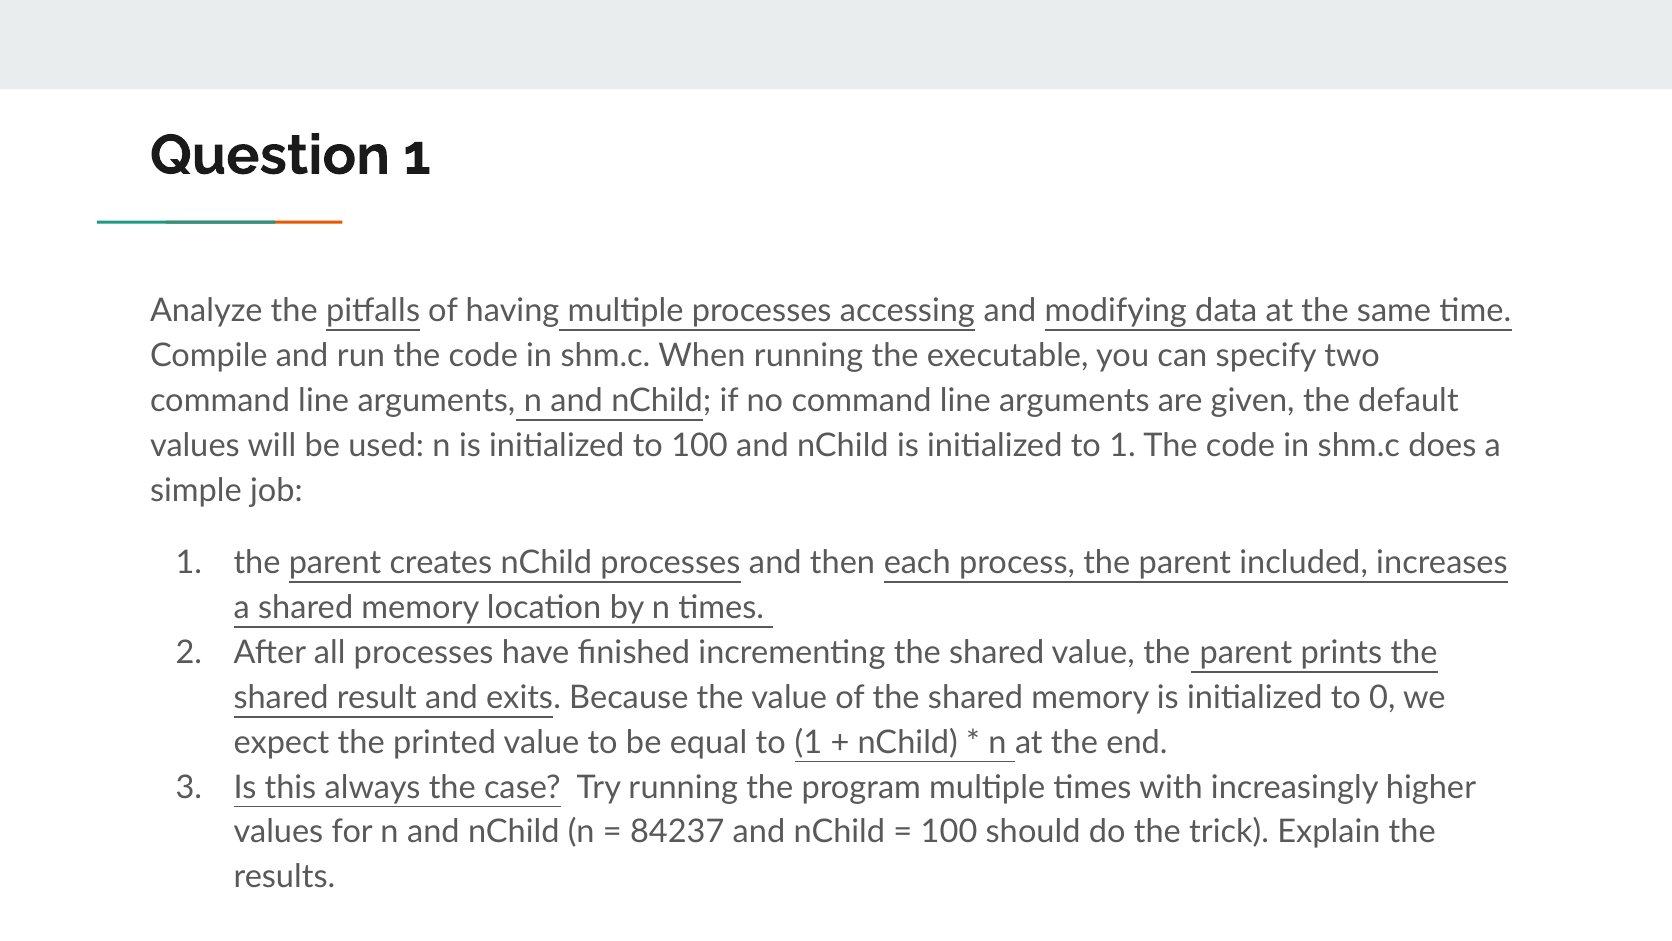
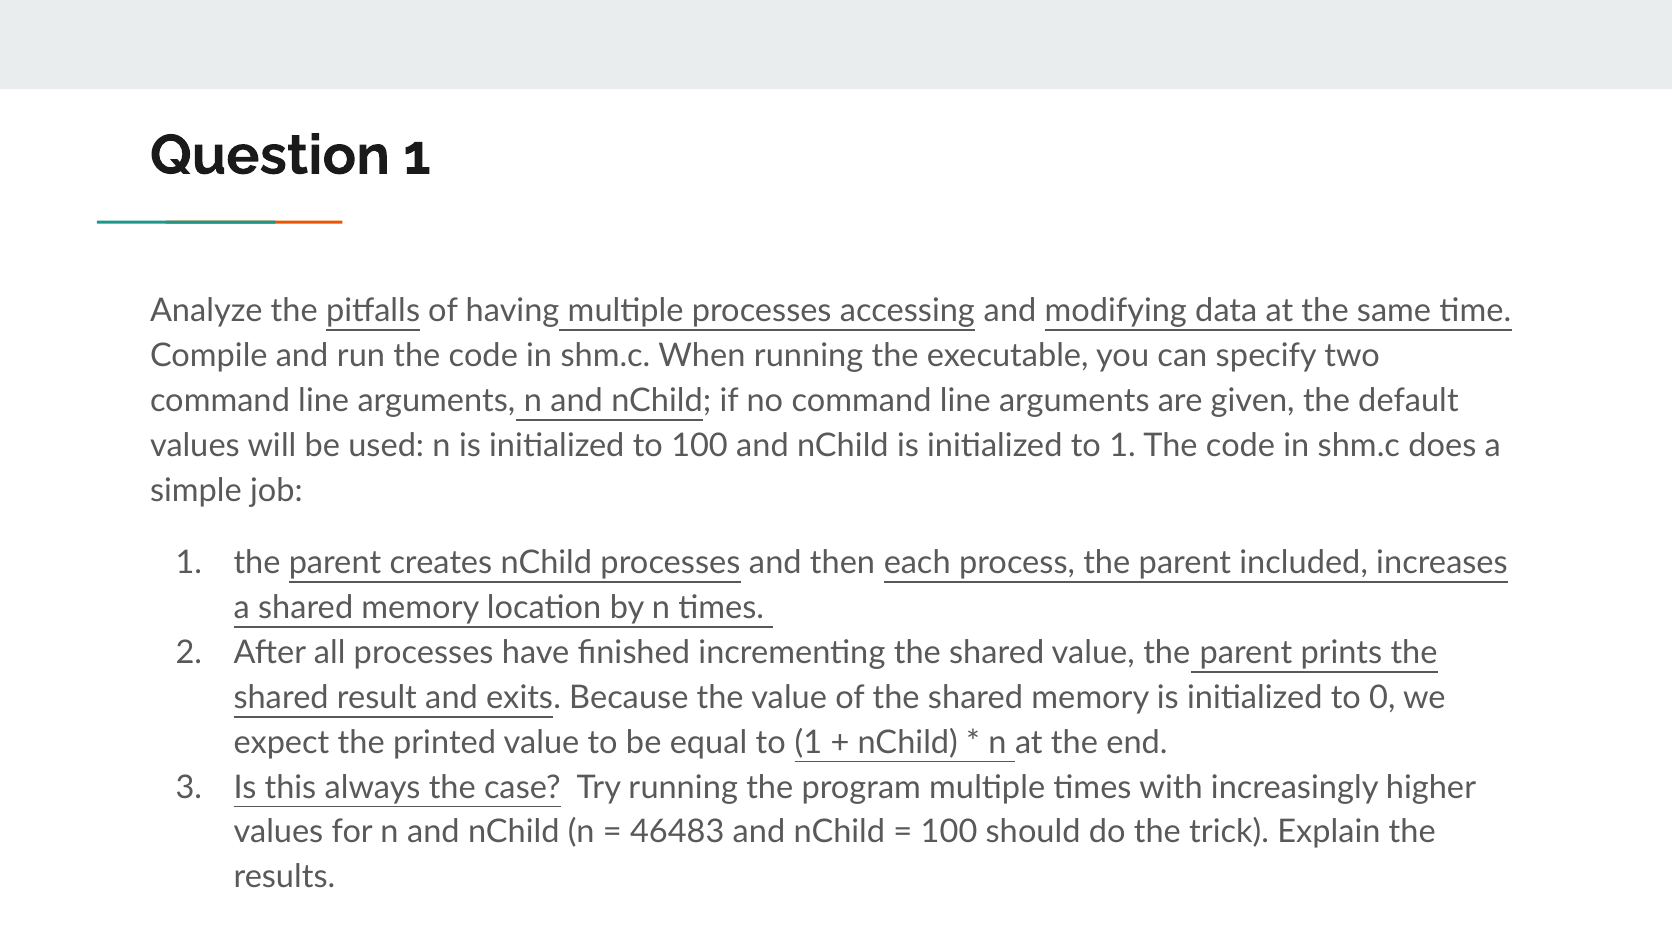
84237: 84237 -> 46483
